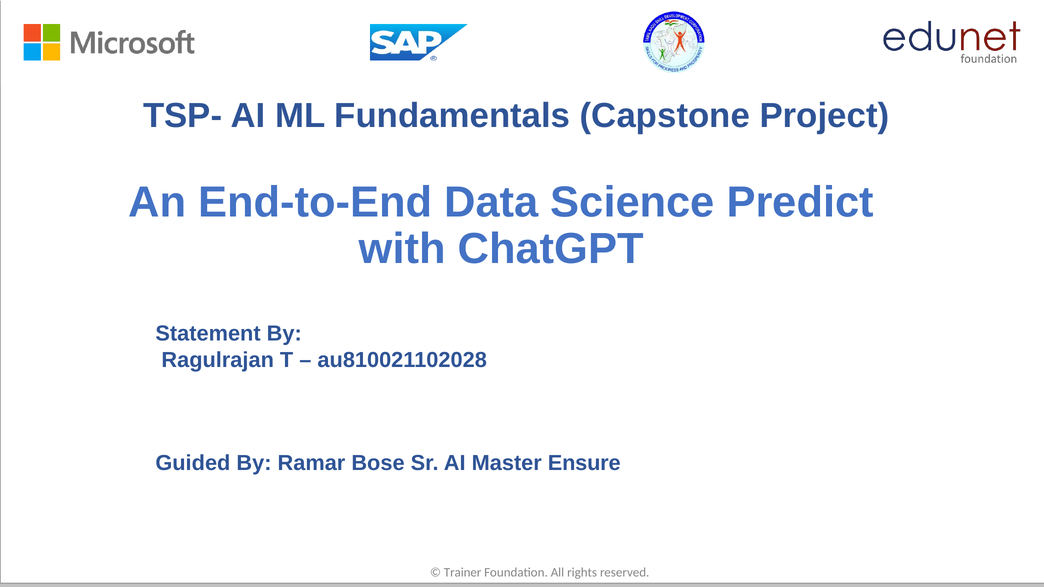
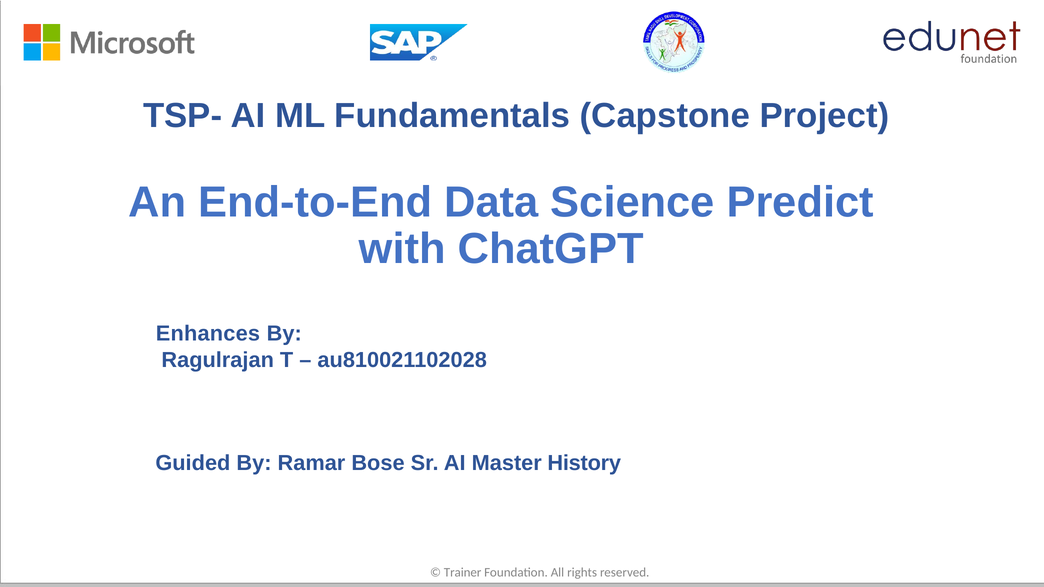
Statement: Statement -> Enhances
Ensure: Ensure -> History
